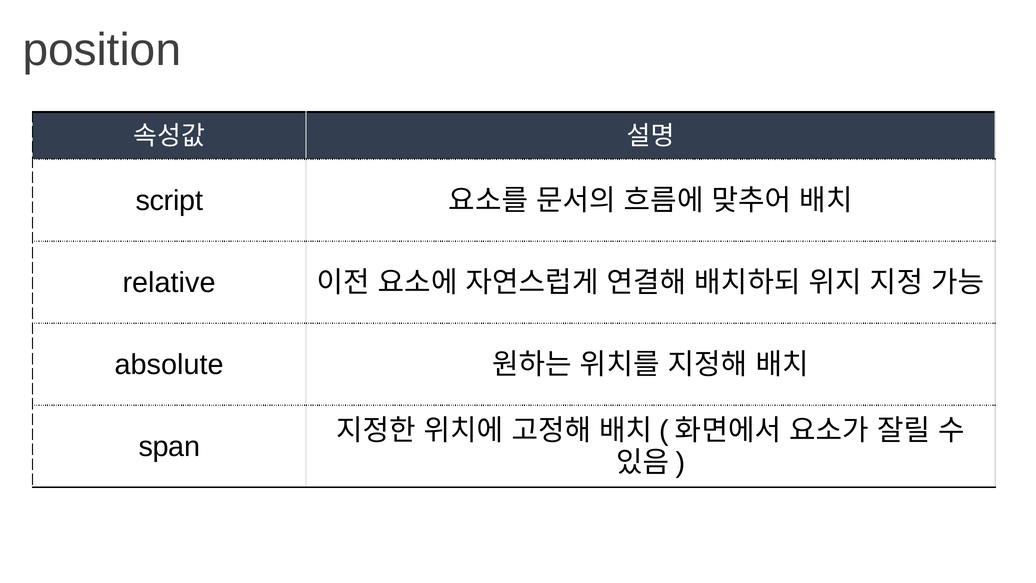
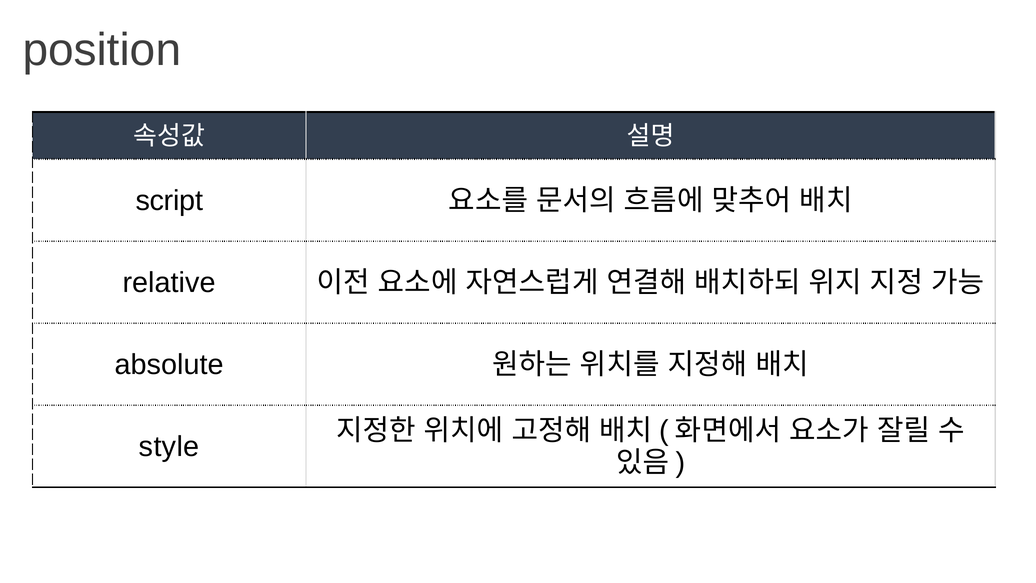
span: span -> style
